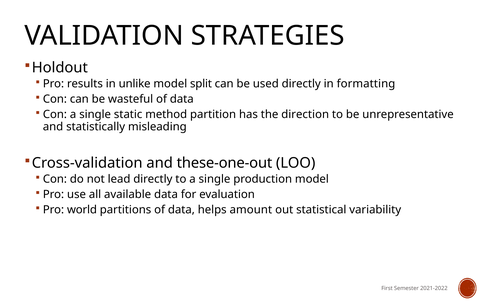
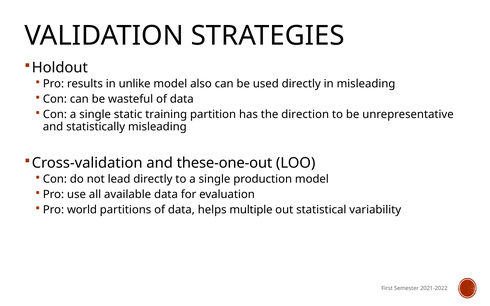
split: split -> also
in formatting: formatting -> misleading
method: method -> training
amount: amount -> multiple
